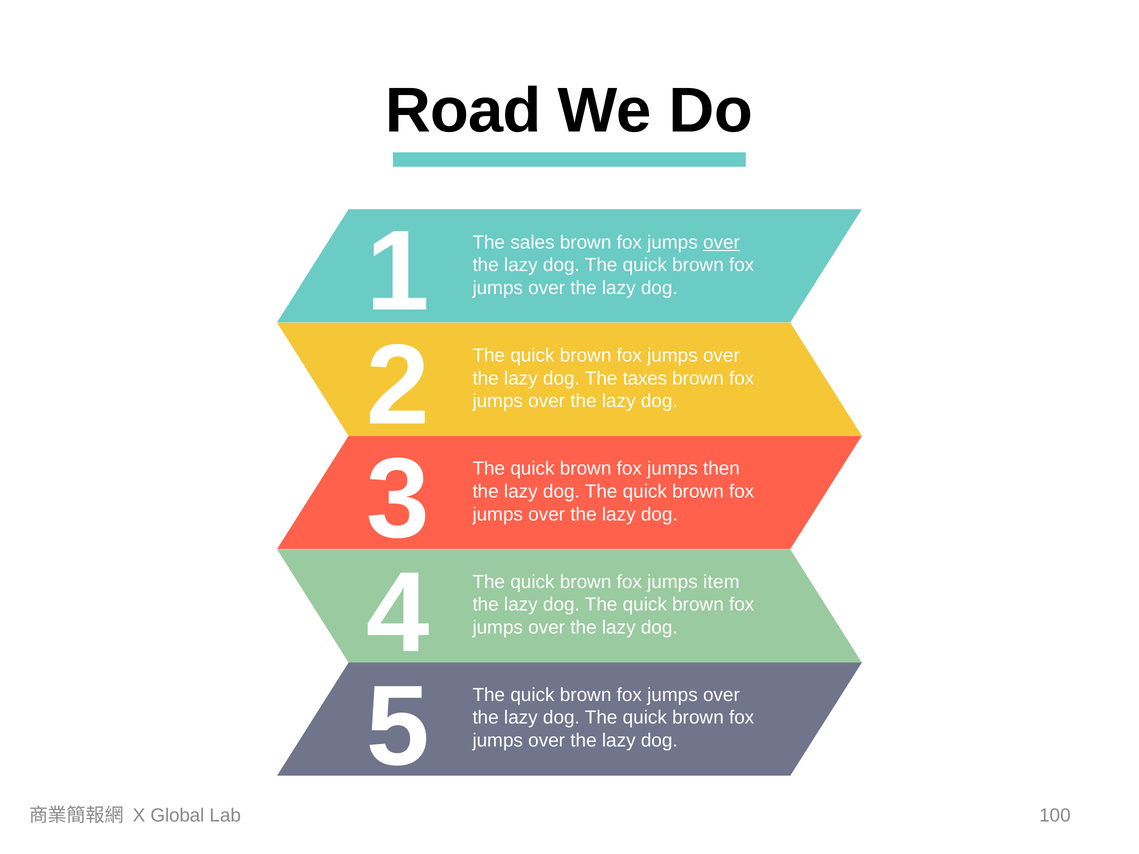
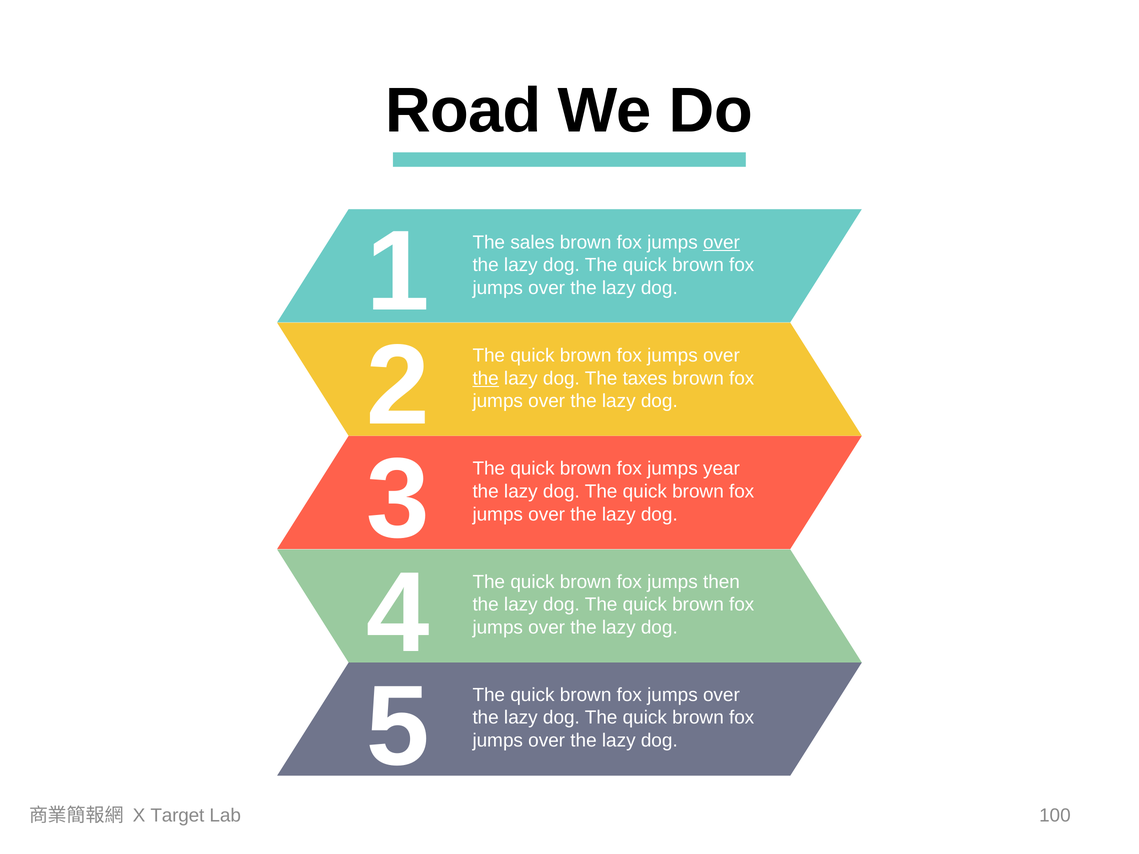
the at (486, 378) underline: none -> present
then: then -> year
item: item -> then
Global: Global -> Target
